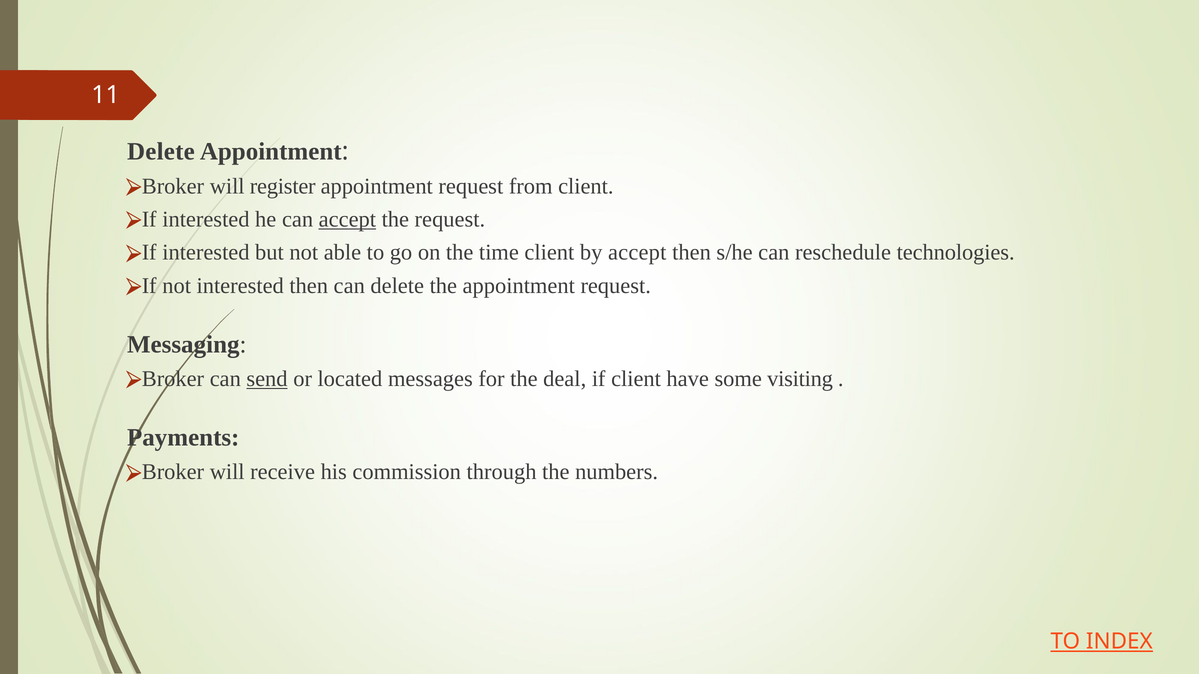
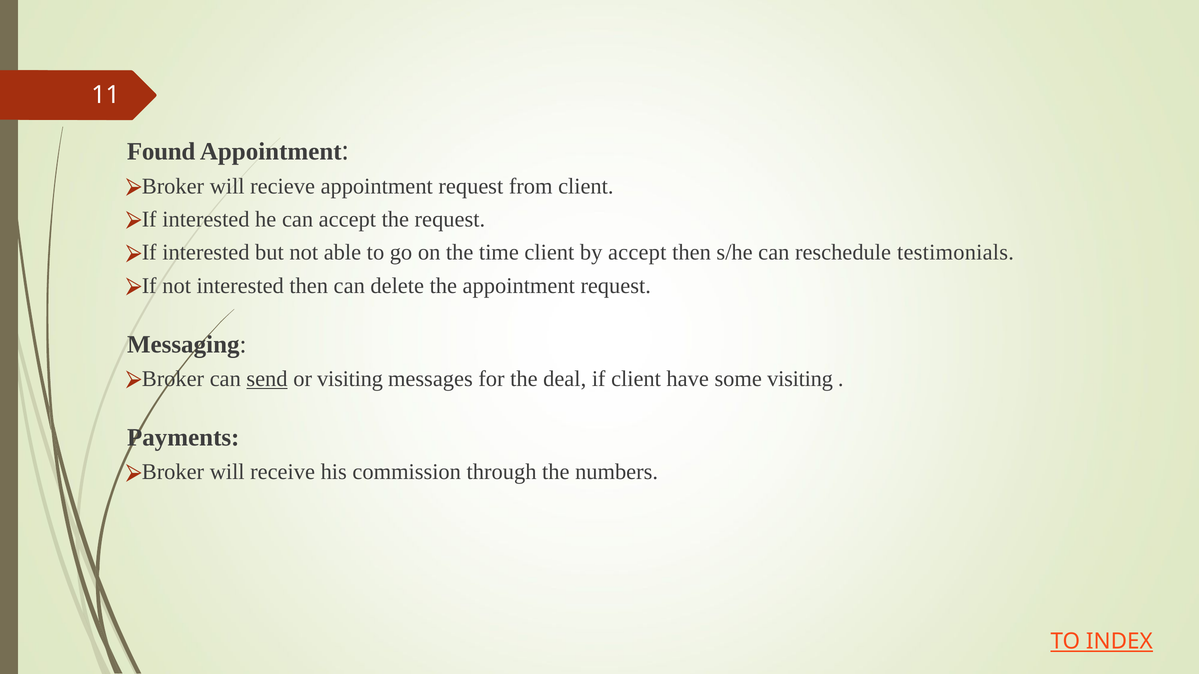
Delete at (161, 152): Delete -> Found
register: register -> recieve
accept at (347, 219) underline: present -> none
technologies: technologies -> testimonials
or located: located -> visiting
